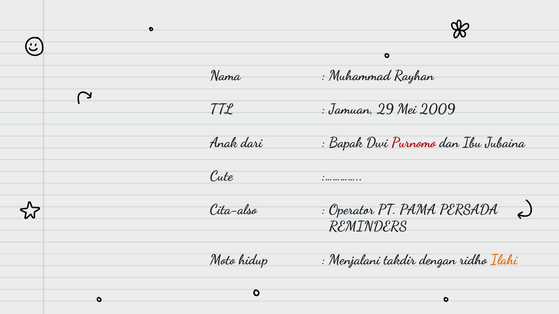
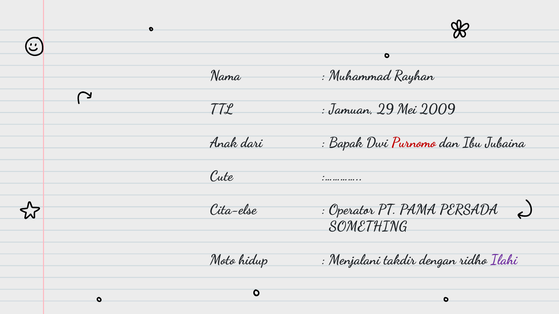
Cita-also: Cita-also -> Cita-else
REMINDERS: REMINDERS -> SOMETHING
Ilahi colour: orange -> purple
